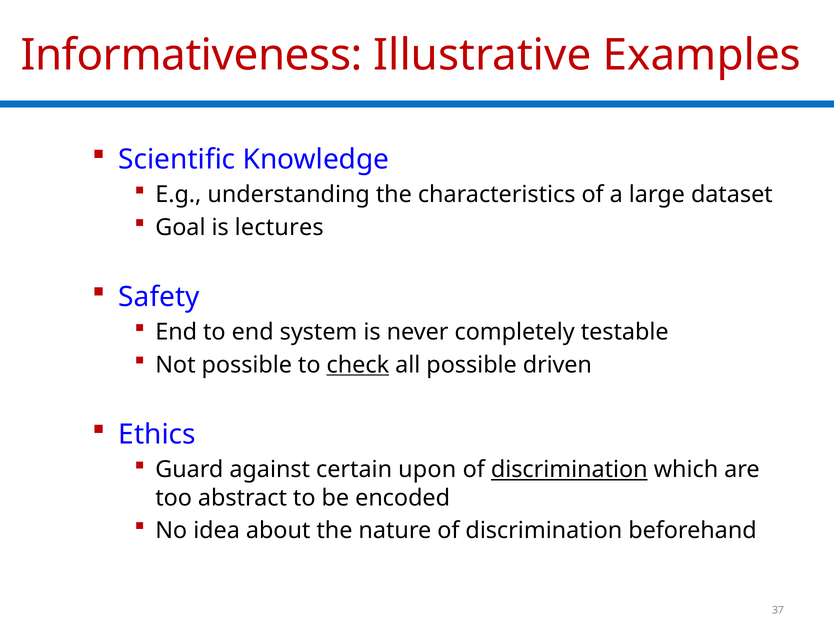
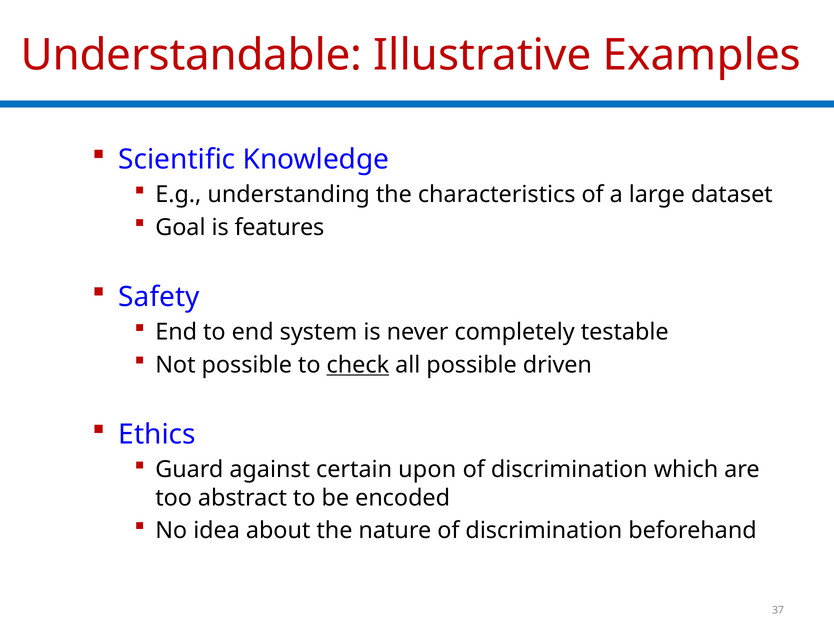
Informativeness: Informativeness -> Understandable
lectures: lectures -> features
discrimination at (569, 470) underline: present -> none
